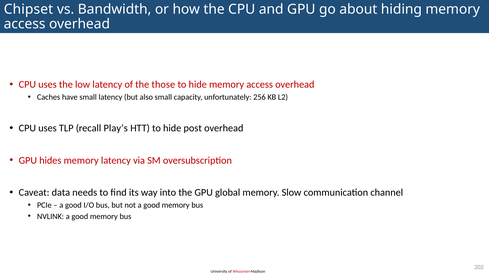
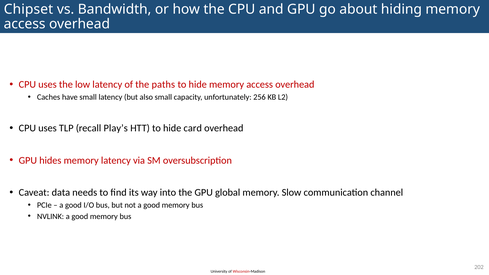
those: those -> paths
post: post -> card
